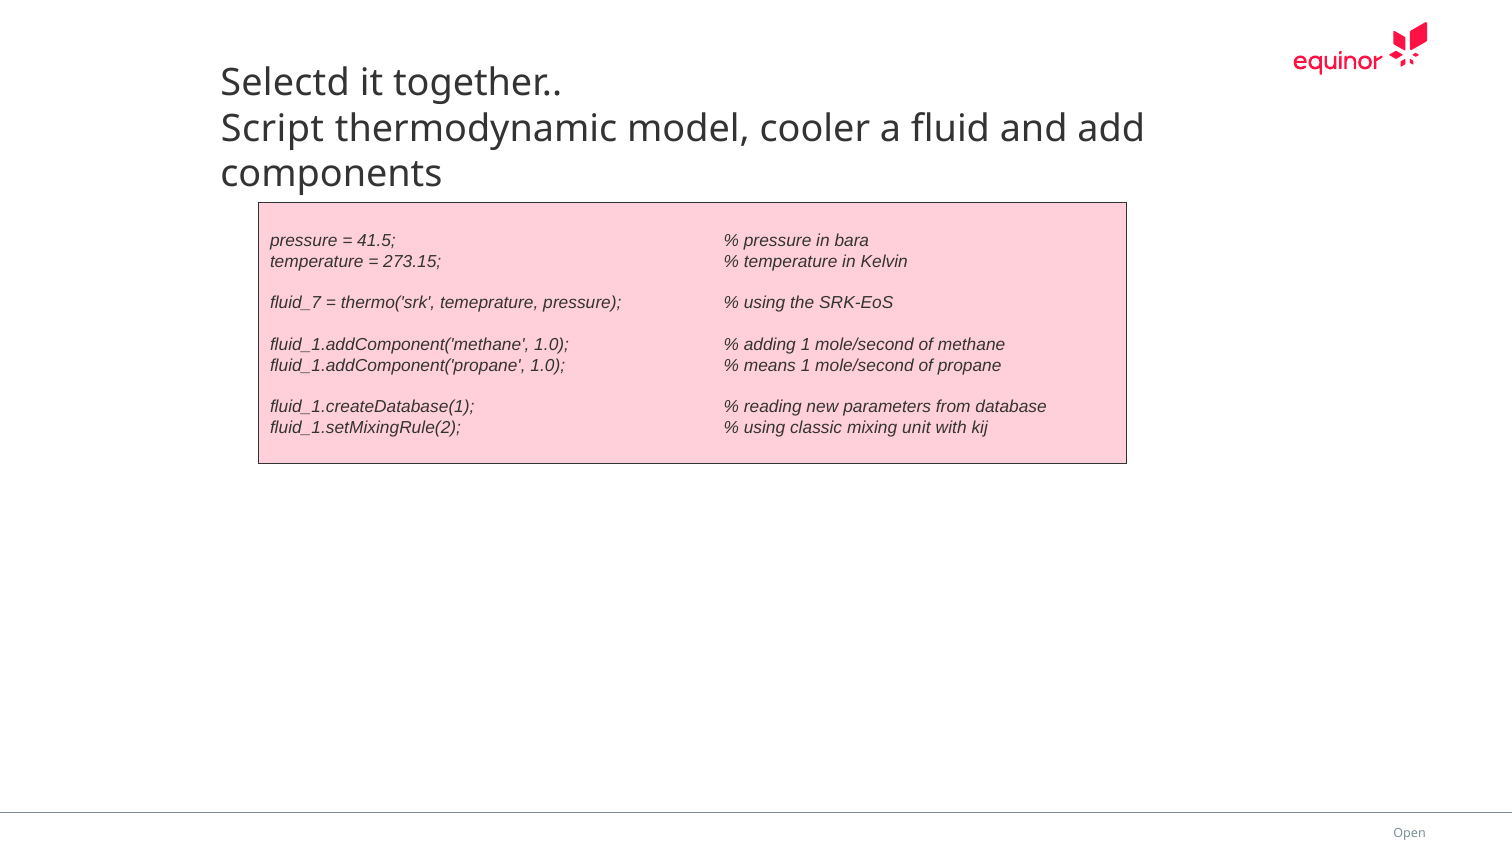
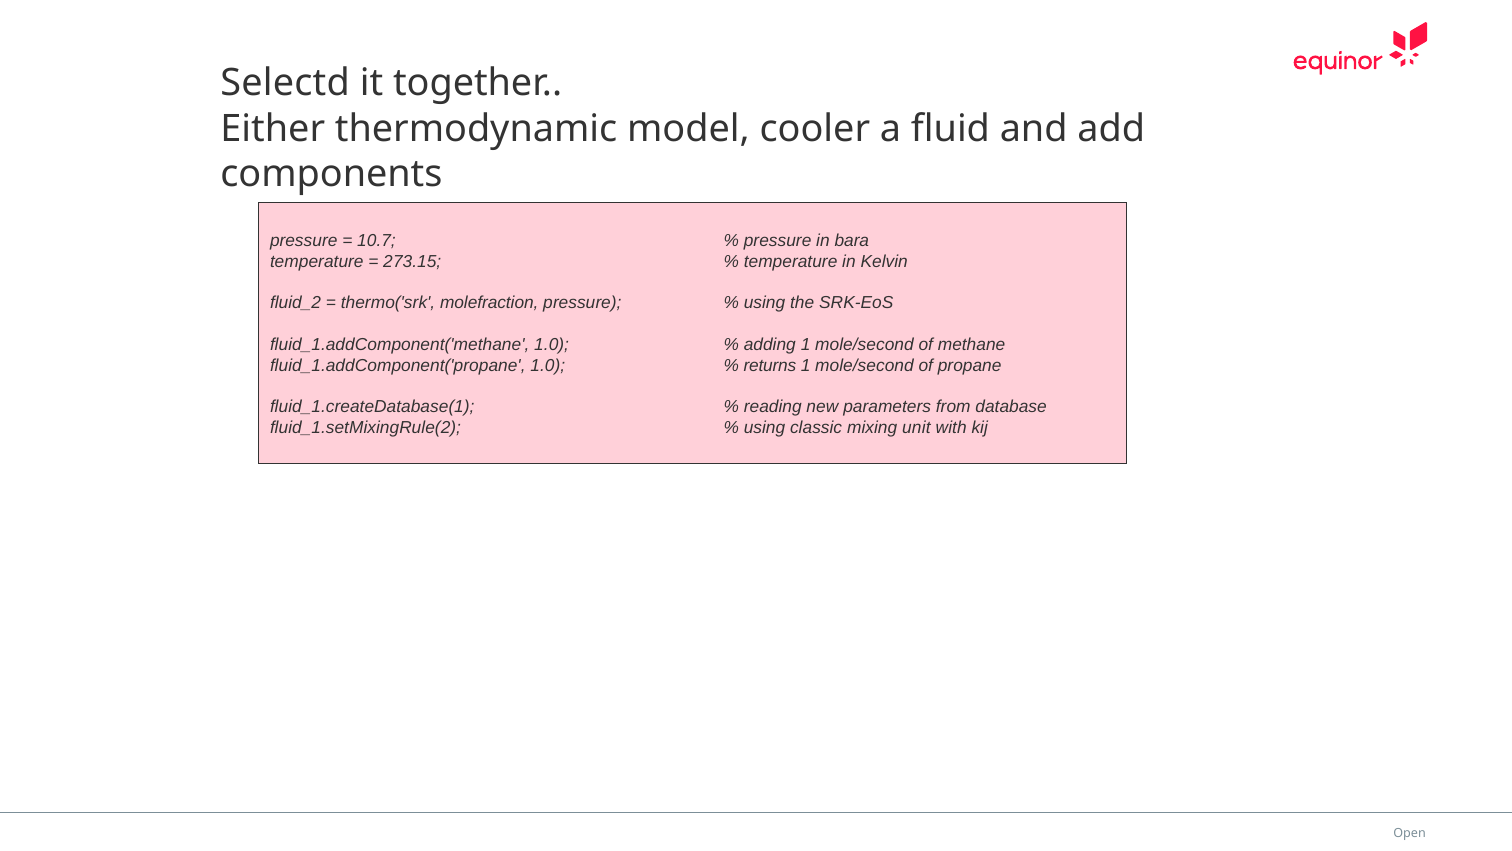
Script: Script -> Either
41.5: 41.5 -> 10.7
fluid_7: fluid_7 -> fluid_2
temeprature: temeprature -> molefraction
means: means -> returns
